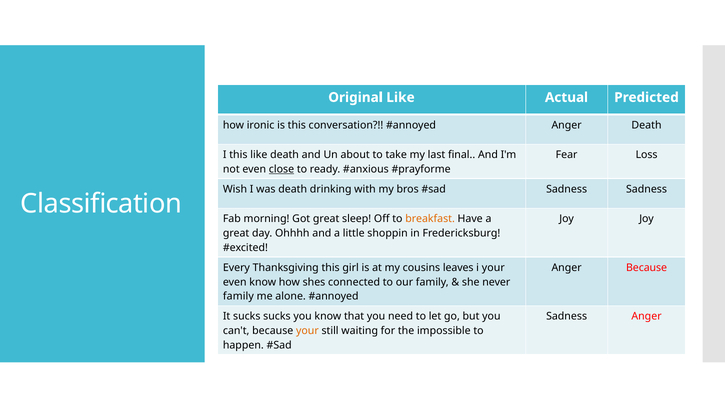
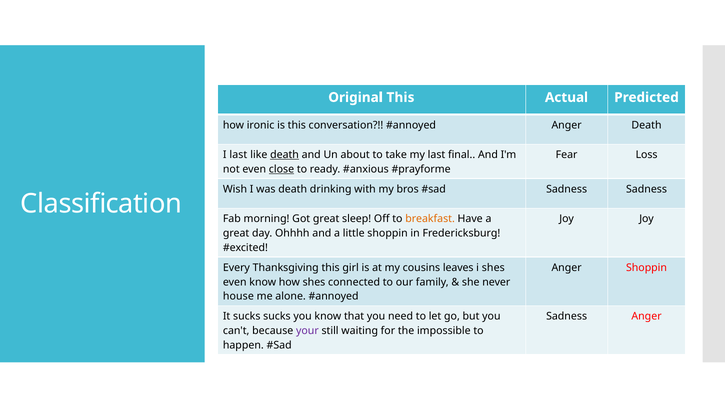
Original Like: Like -> This
I this: this -> last
death at (285, 155) underline: none -> present
i your: your -> shes
Anger Because: Because -> Shoppin
family at (238, 296): family -> house
your at (307, 331) colour: orange -> purple
